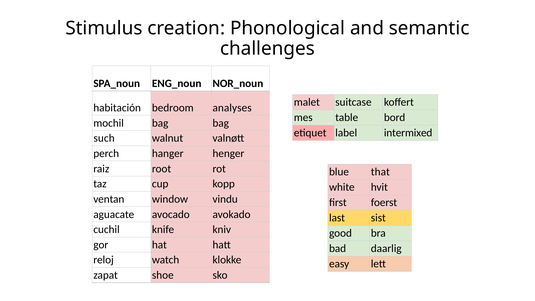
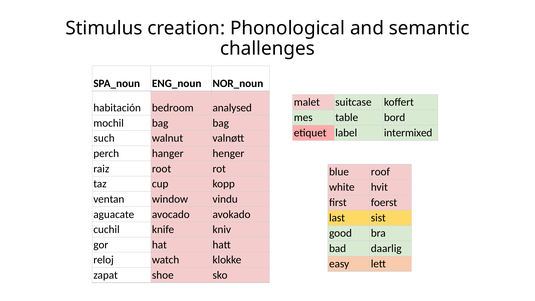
analyses: analyses -> analysed
that: that -> roof
